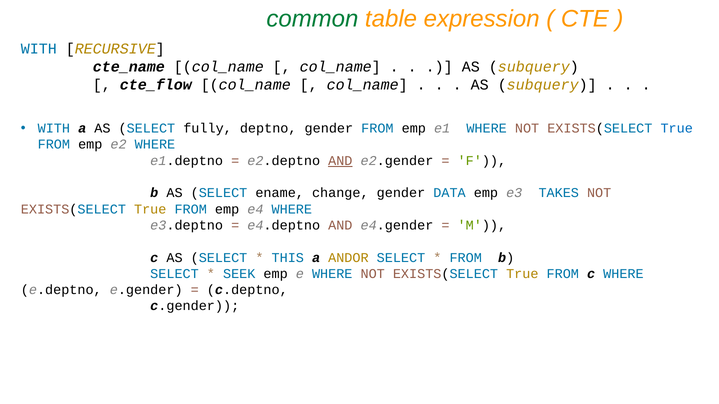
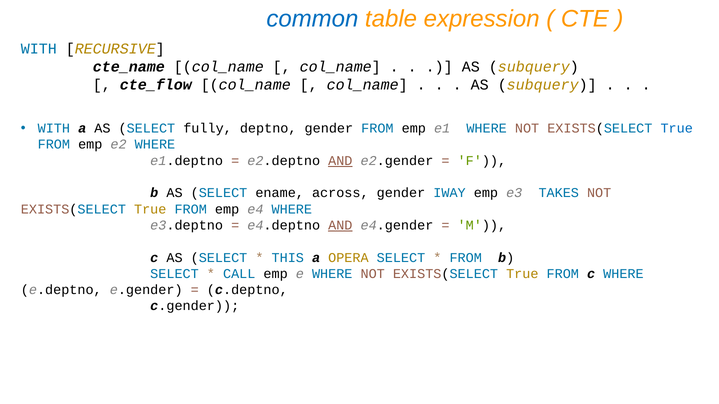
common colour: green -> blue
change: change -> across
DATA: DATA -> IWAY
AND at (340, 225) underline: none -> present
ANDOR: ANDOR -> OPERA
SEEK: SEEK -> CALL
